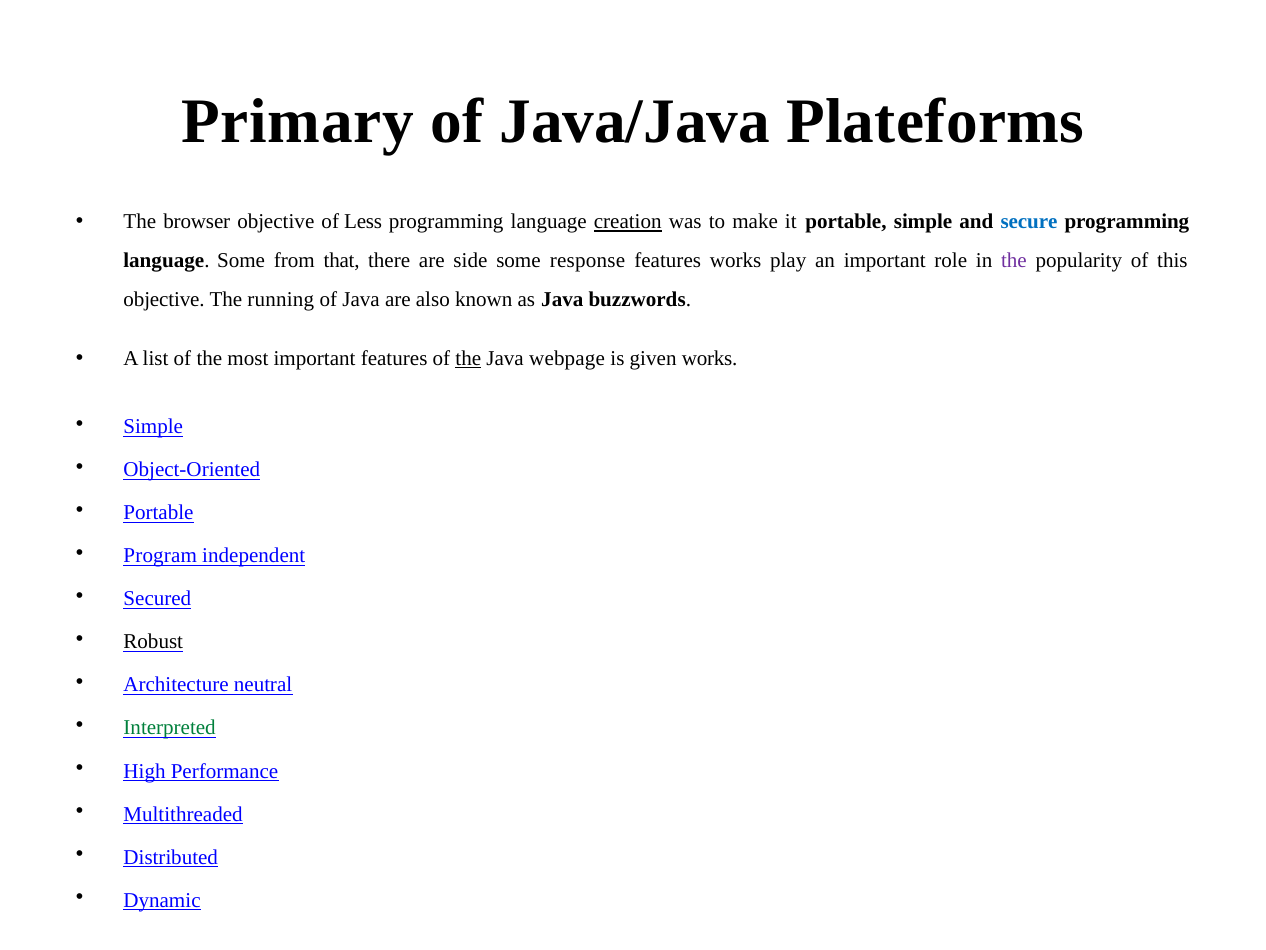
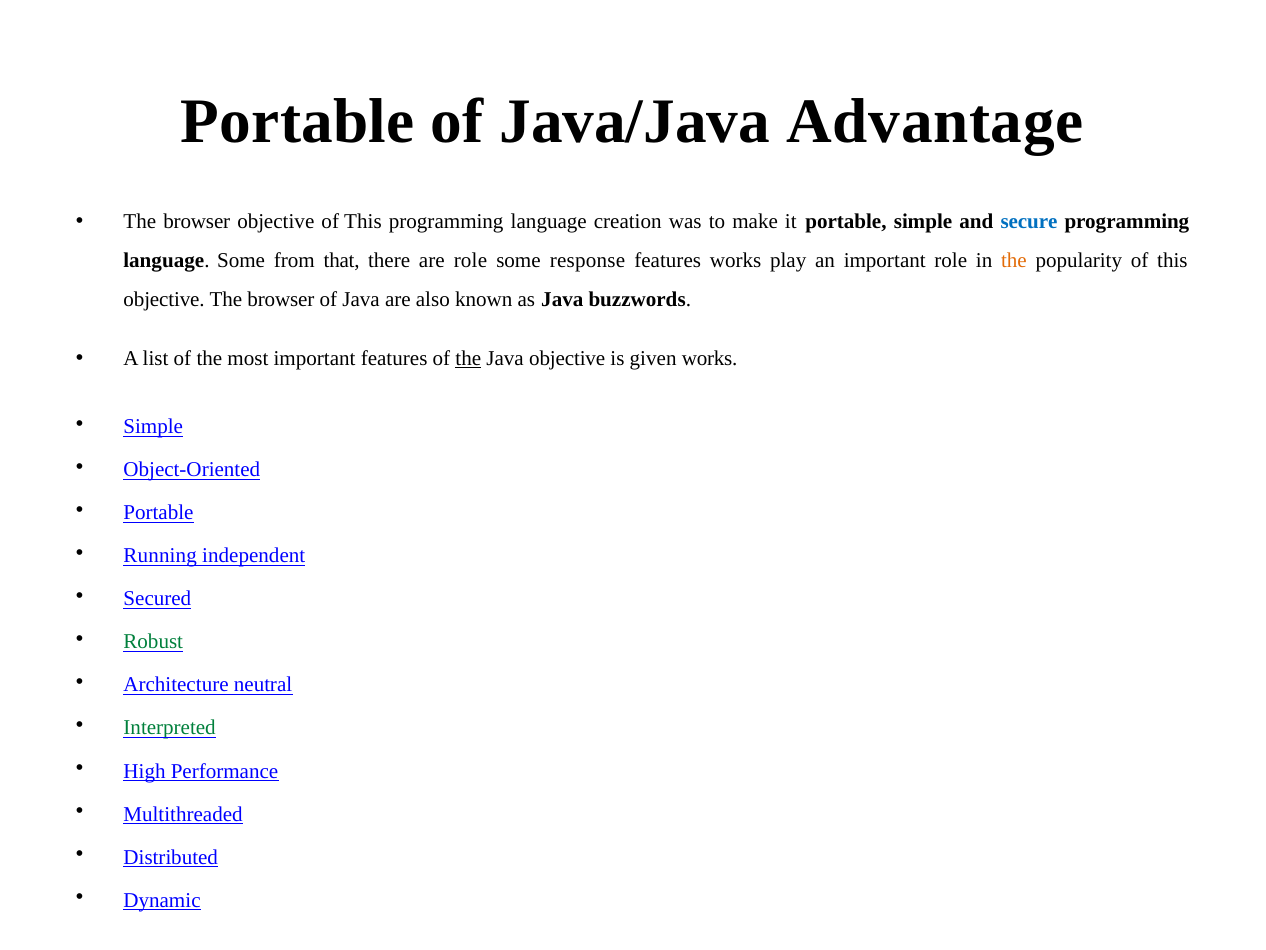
Primary at (298, 122): Primary -> Portable
Plateforms: Plateforms -> Advantage
objective of Less: Less -> This
creation underline: present -> none
are side: side -> role
the at (1014, 260) colour: purple -> orange
running at (281, 299): running -> browser
Java webpage: webpage -> objective
Program: Program -> Running
Robust colour: black -> green
